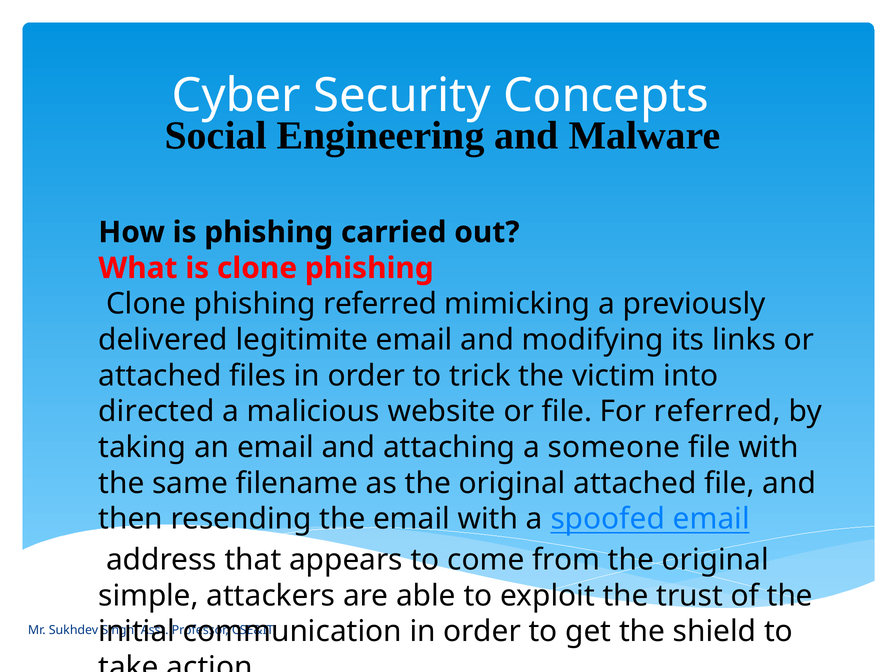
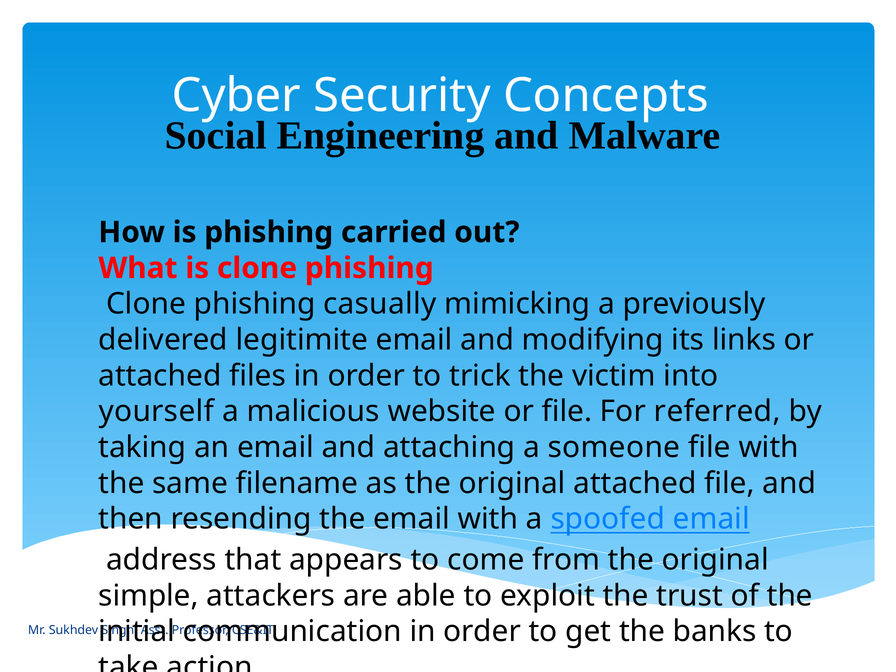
phishing referred: referred -> casually
directed: directed -> yourself
shield: shield -> banks
